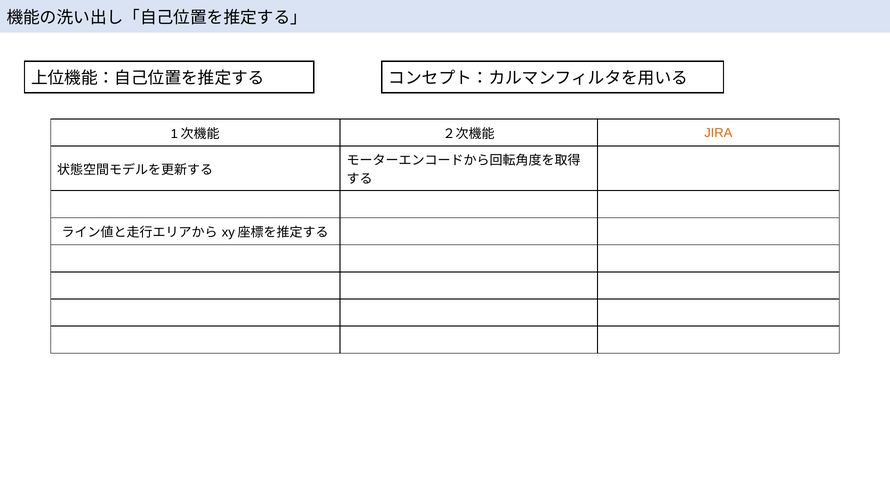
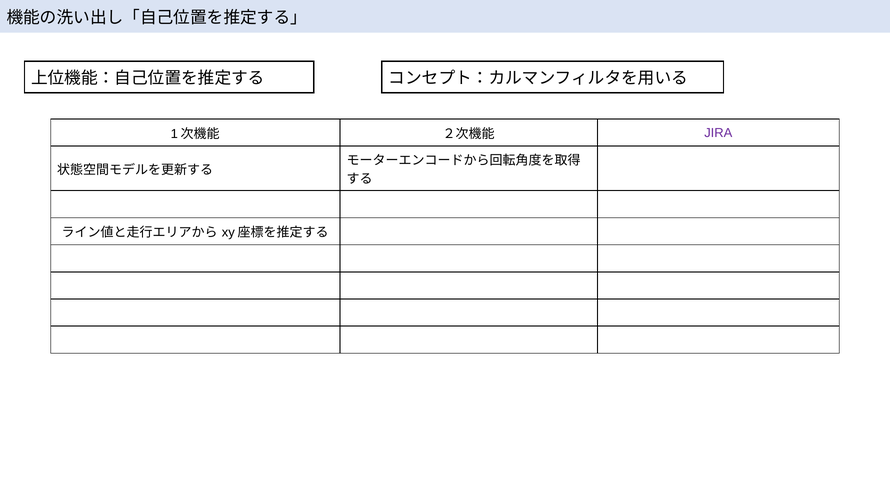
JIRA colour: orange -> purple
